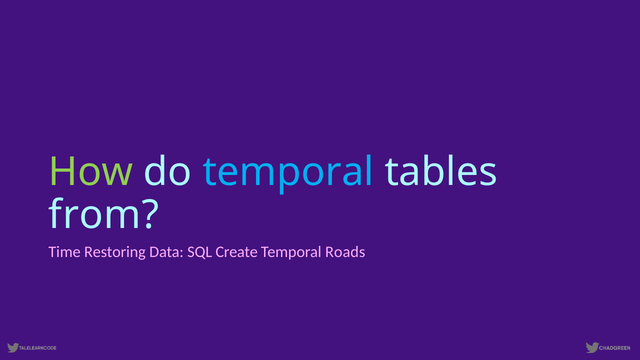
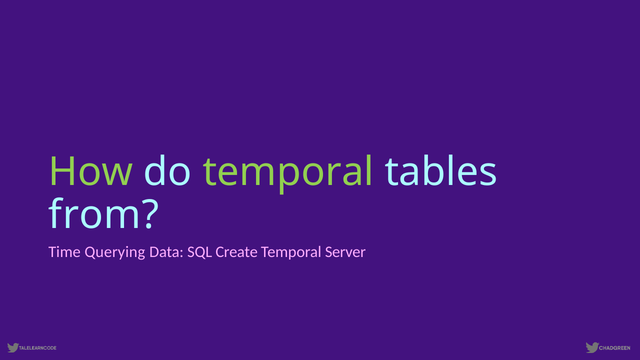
temporal at (288, 172) colour: light blue -> light green
Restoring: Restoring -> Querying
Roads: Roads -> Server
